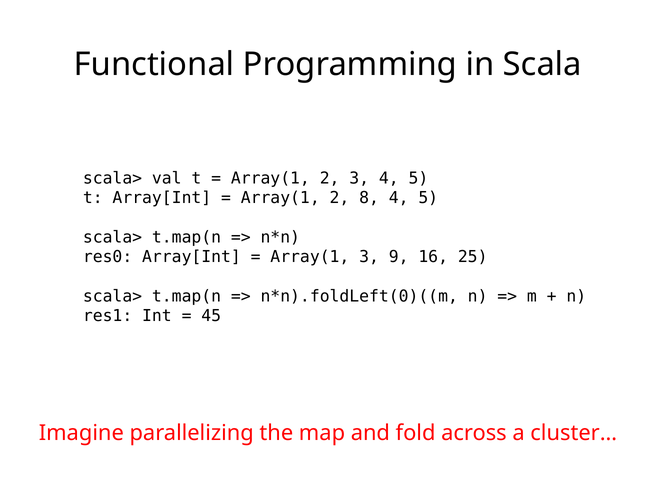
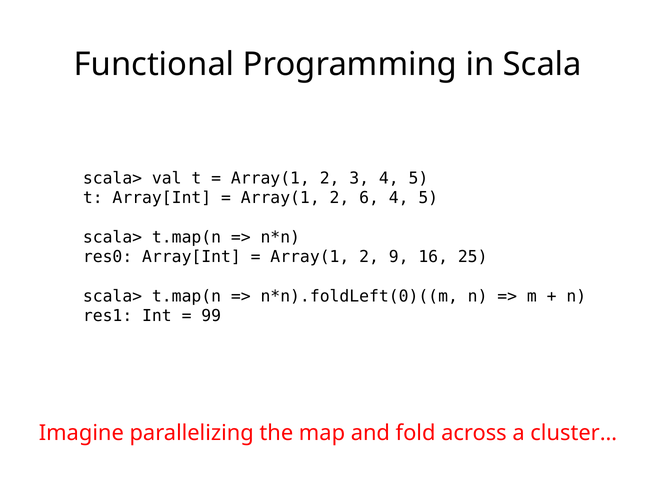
8: 8 -> 6
3 at (369, 257): 3 -> 2
45: 45 -> 99
